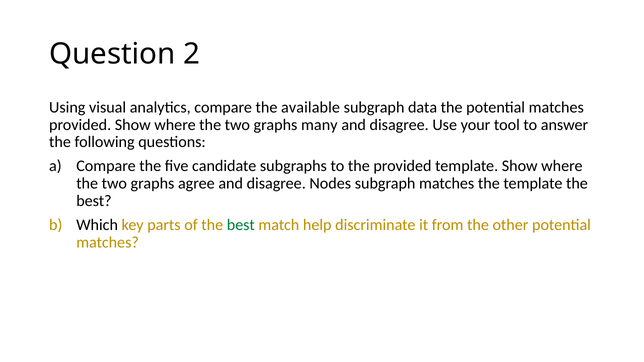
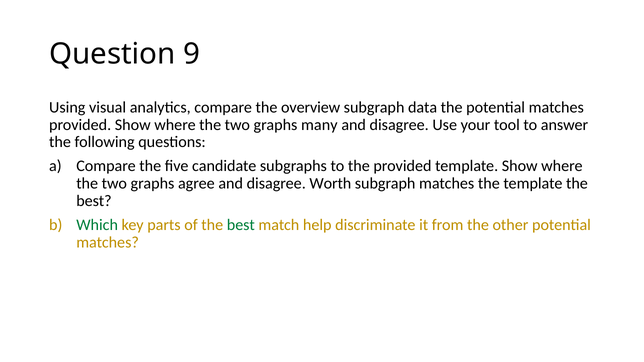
2: 2 -> 9
available: available -> overview
Nodes: Nodes -> Worth
Which colour: black -> green
